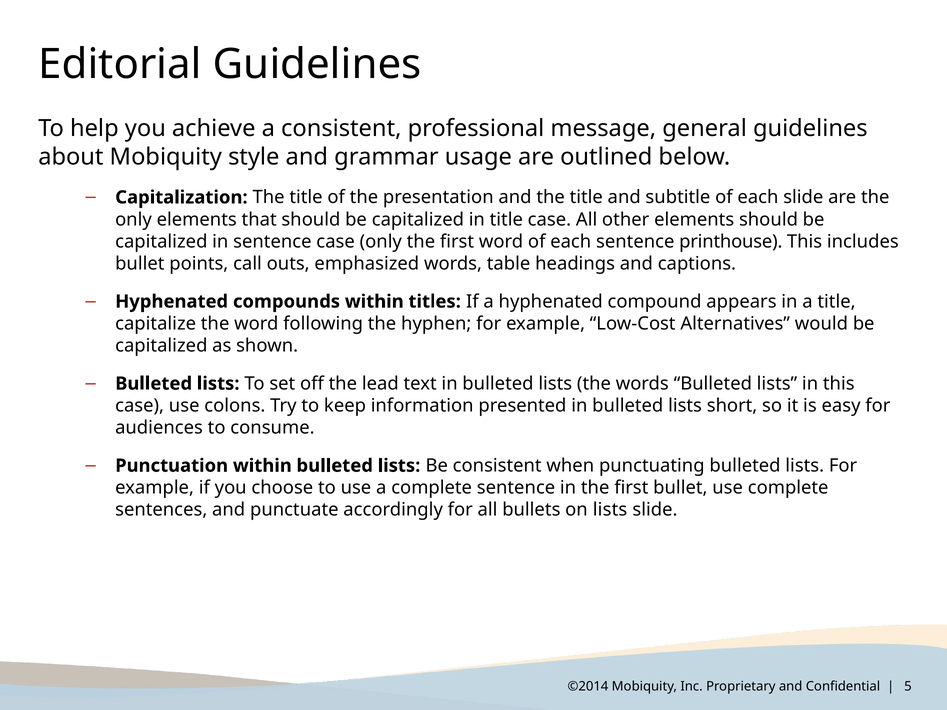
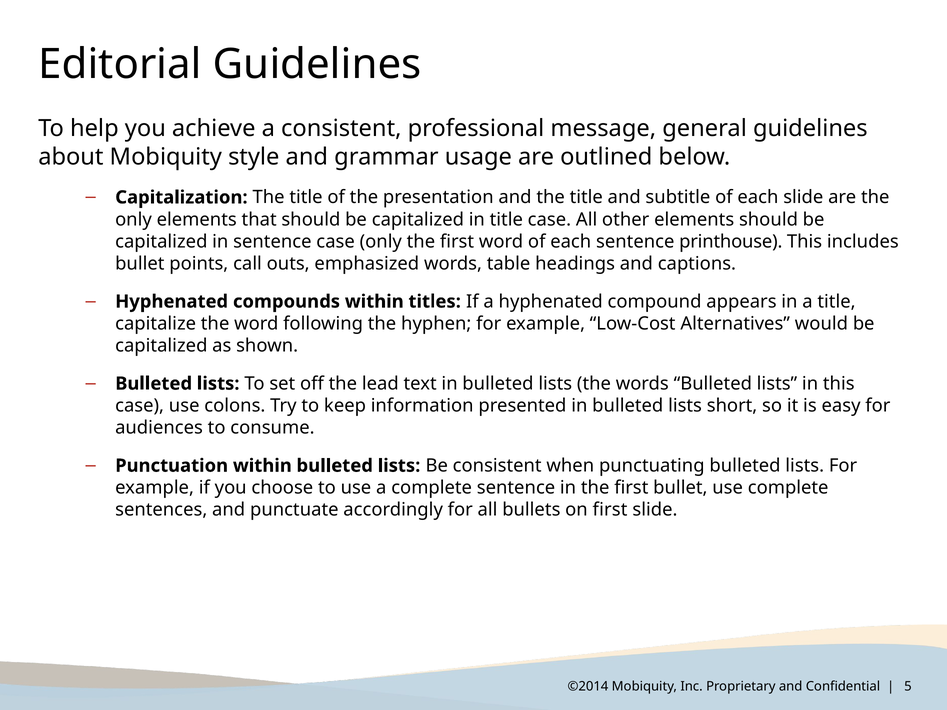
on lists: lists -> first
